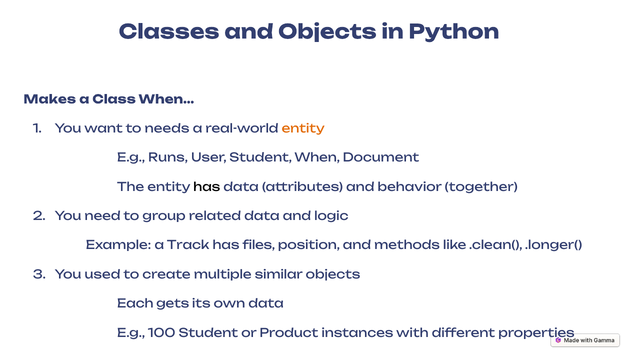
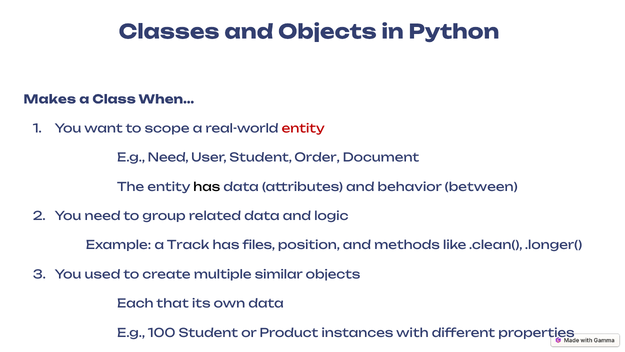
needs: needs -> scope
entity at (303, 128) colour: orange -> red
E.g Runs: Runs -> Need
Student When: When -> Order
together: together -> between
gets: gets -> that
